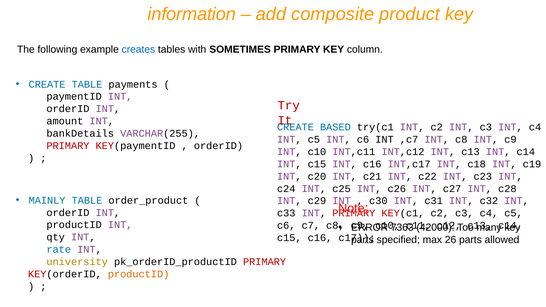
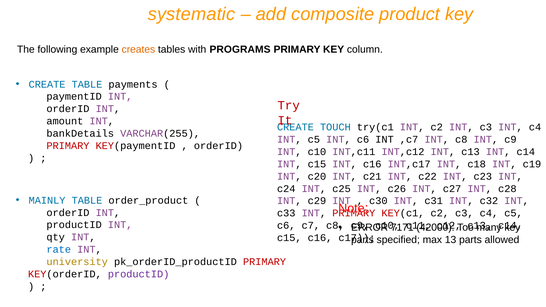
information: information -> systematic
creates colour: blue -> orange
SOMETIMES: SOMETIMES -> PROGRAMS
BASED: BASED -> TOUCH
7363: 7363 -> 7171
26: 26 -> 13
productID at (139, 274) colour: orange -> purple
